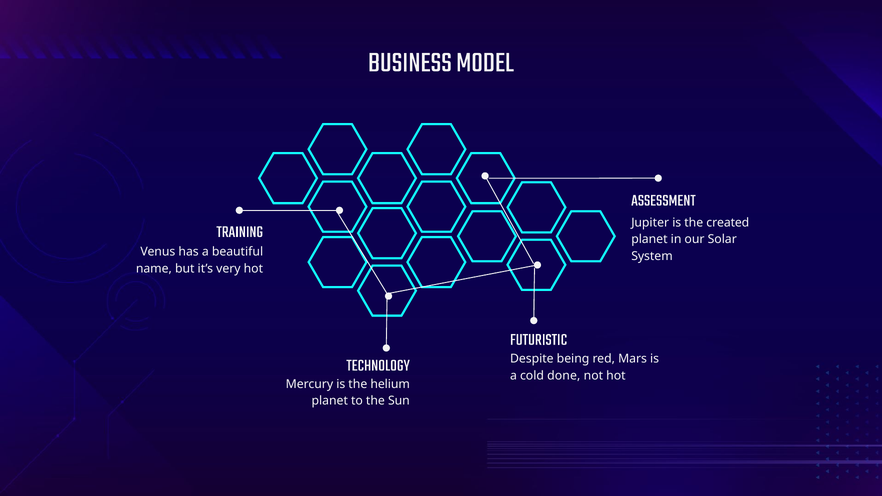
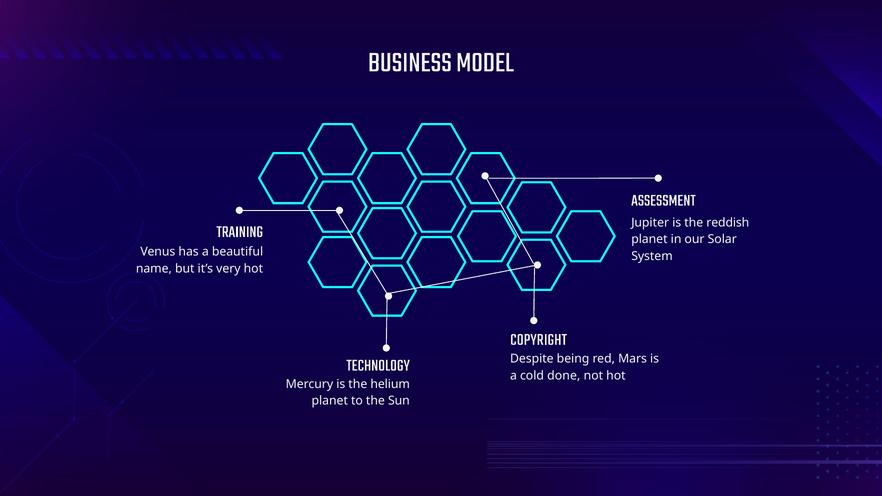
created: created -> reddish
FUTURISTIC: FUTURISTIC -> COPYRIGHT
